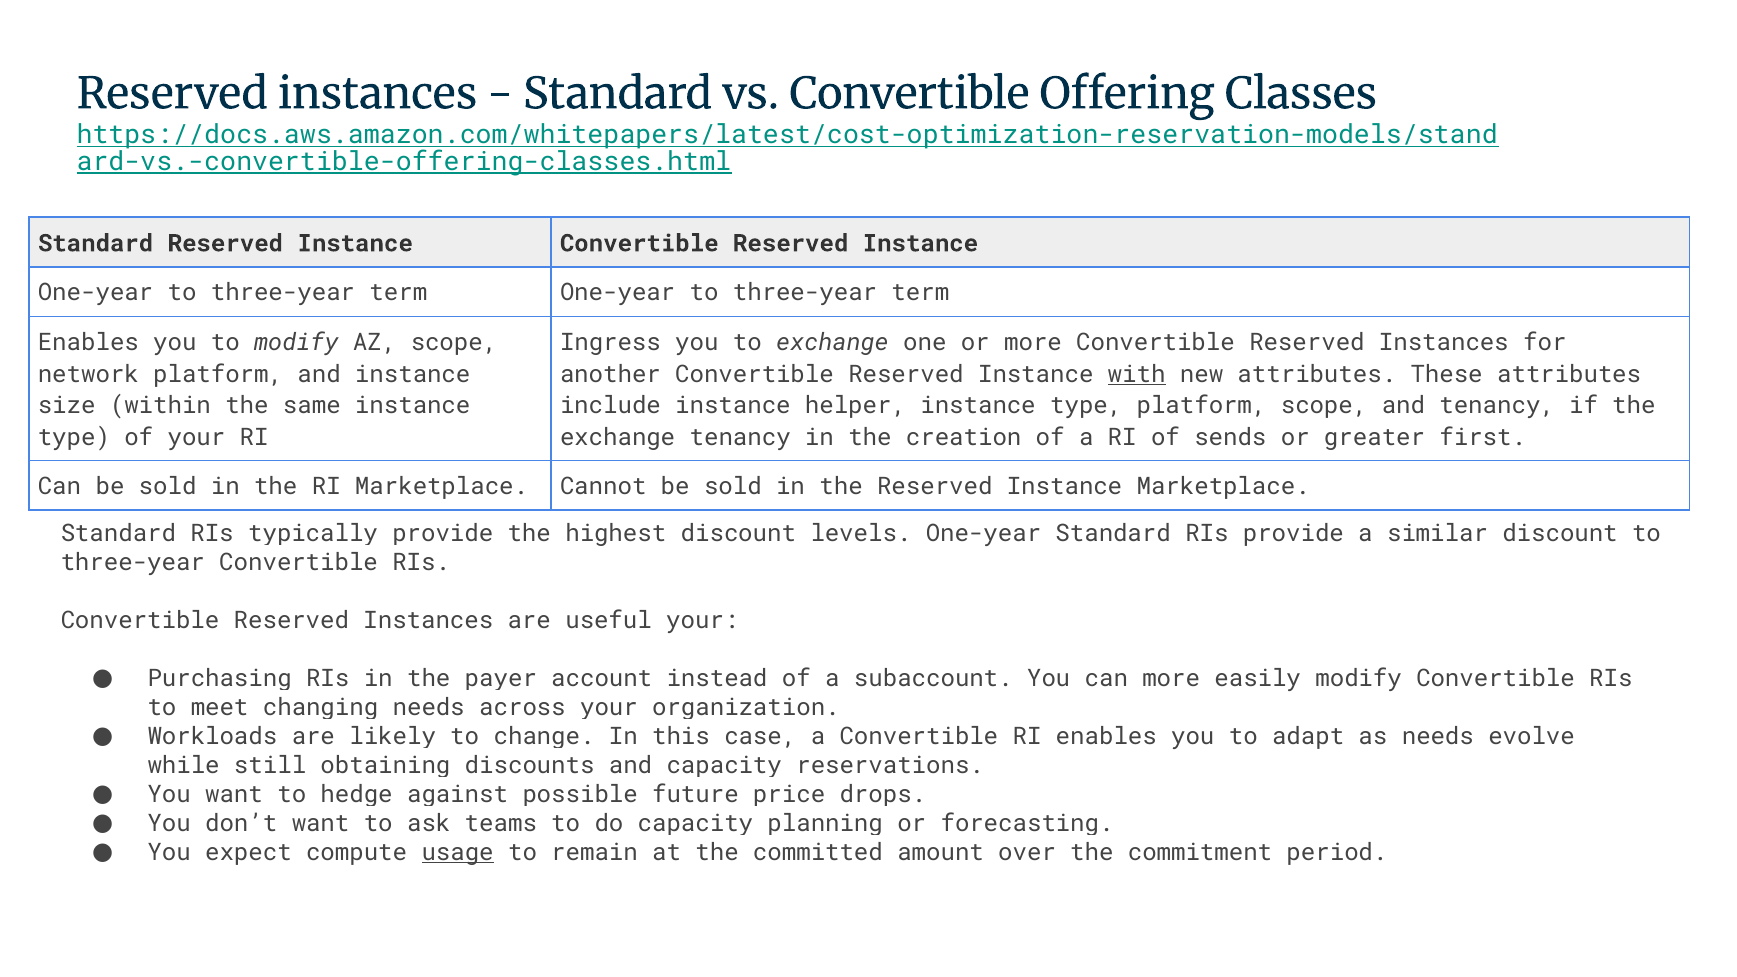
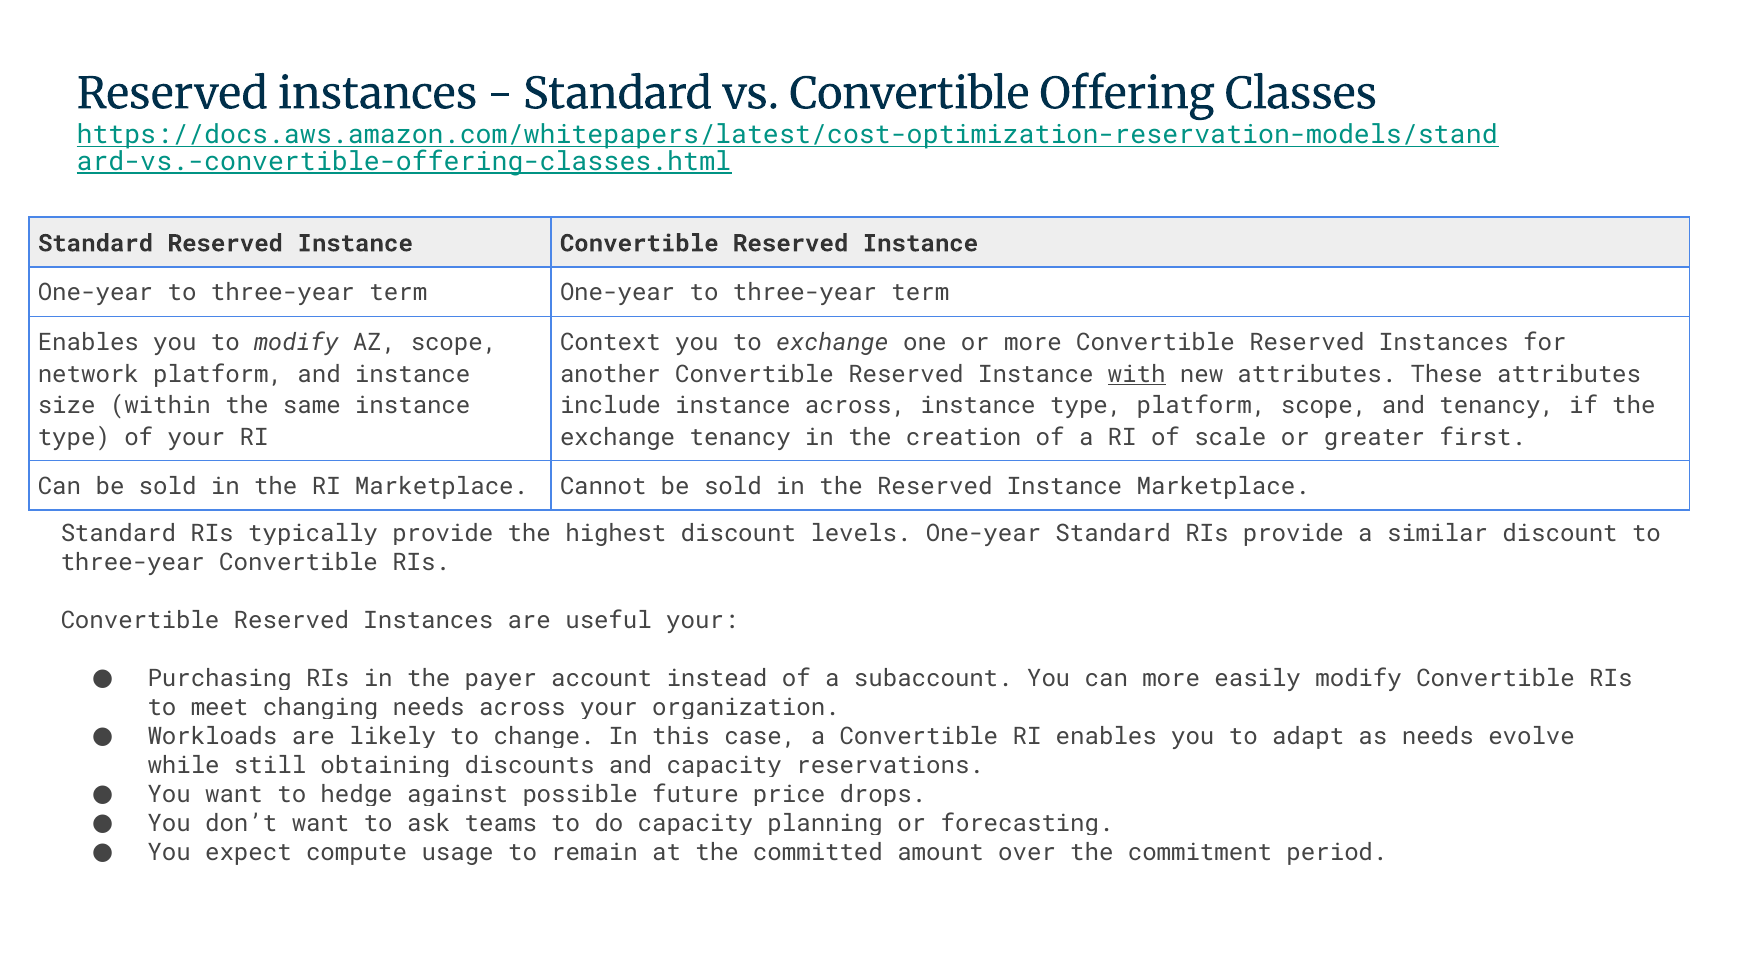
Ingress: Ingress -> Context
instance helper: helper -> across
sends: sends -> scale
usage underline: present -> none
